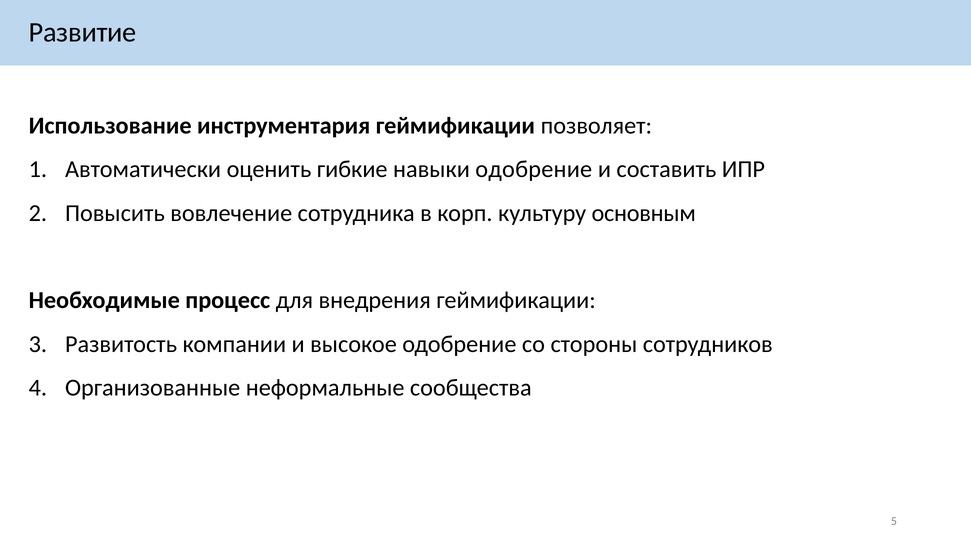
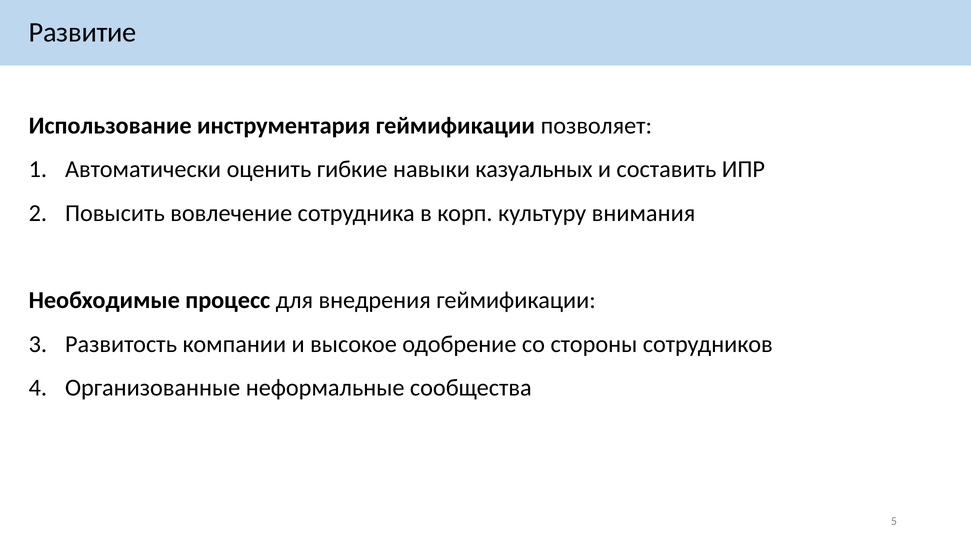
навыки одобрение: одобрение -> казуальных
основным: основным -> внимания
